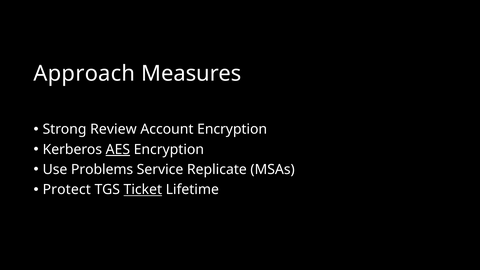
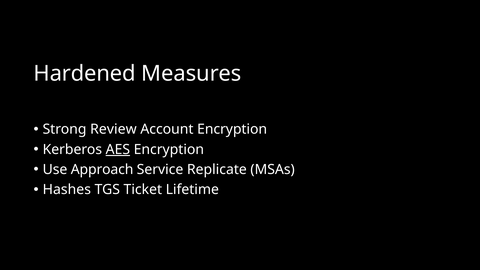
Approach: Approach -> Hardened
Problems: Problems -> Approach
Protect: Protect -> Hashes
Ticket underline: present -> none
